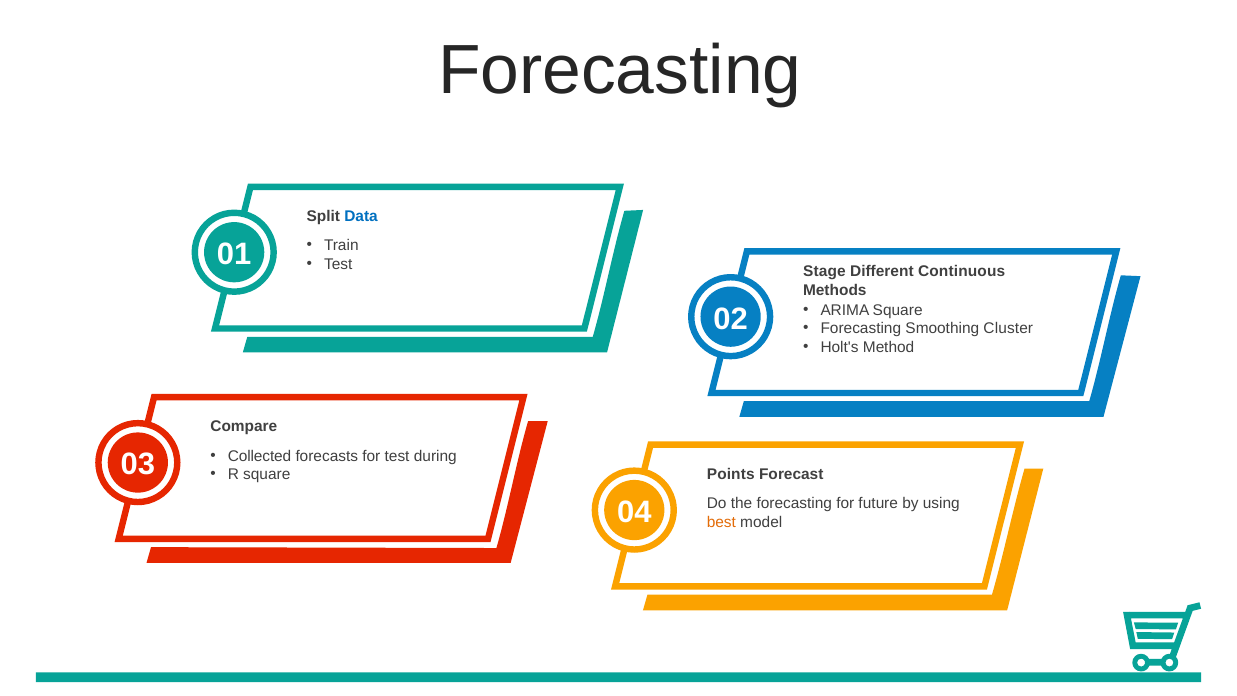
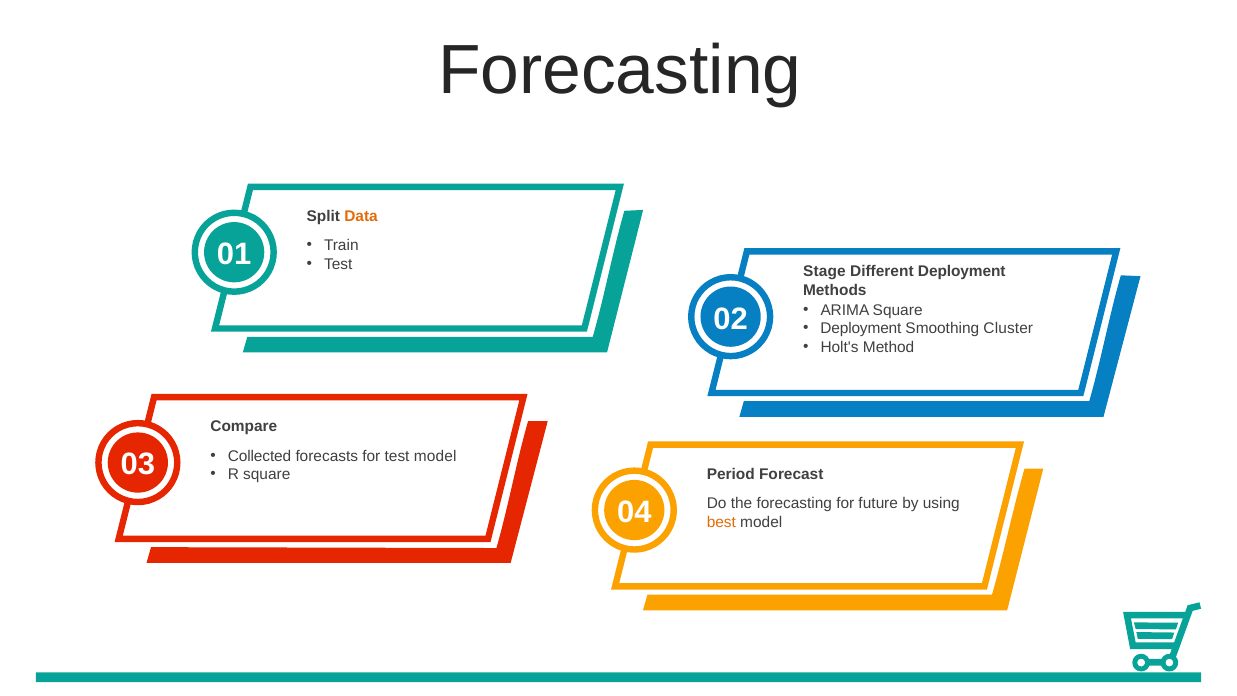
Data colour: blue -> orange
Different Continuous: Continuous -> Deployment
Forecasting at (861, 329): Forecasting -> Deployment
test during: during -> model
Points: Points -> Period
